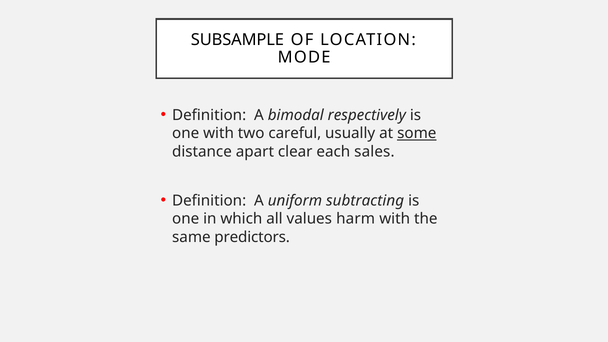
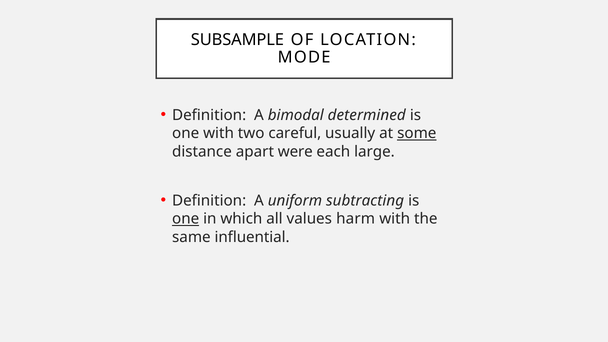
respectively: respectively -> determined
clear: clear -> were
sales: sales -> large
one at (186, 219) underline: none -> present
predictors: predictors -> influential
